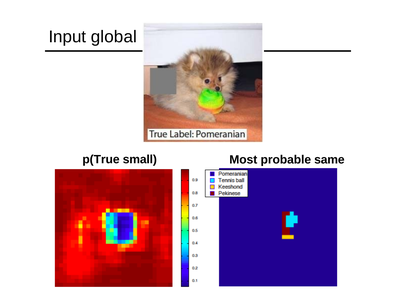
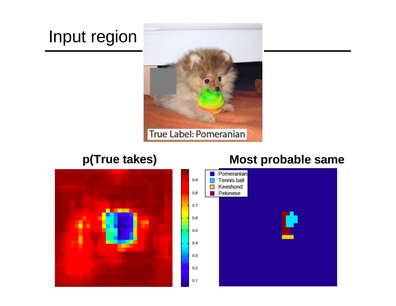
global: global -> region
small: small -> takes
